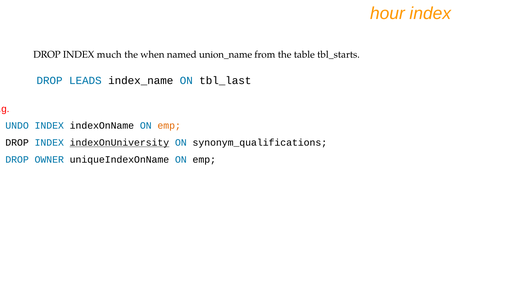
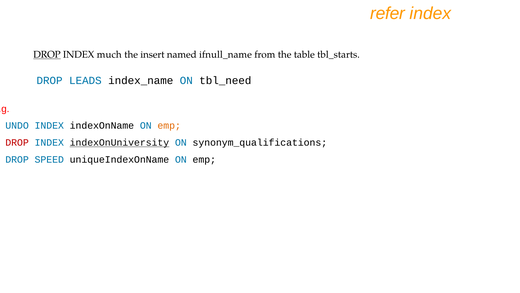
hour: hour -> refer
DROP at (47, 55) underline: none -> present
when: when -> insert
union_name: union_name -> ifnull_name
tbl_last: tbl_last -> tbl_need
DROP at (17, 142) colour: black -> red
OWNER: OWNER -> SPEED
